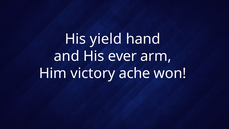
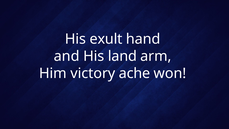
yield: yield -> exult
ever: ever -> land
